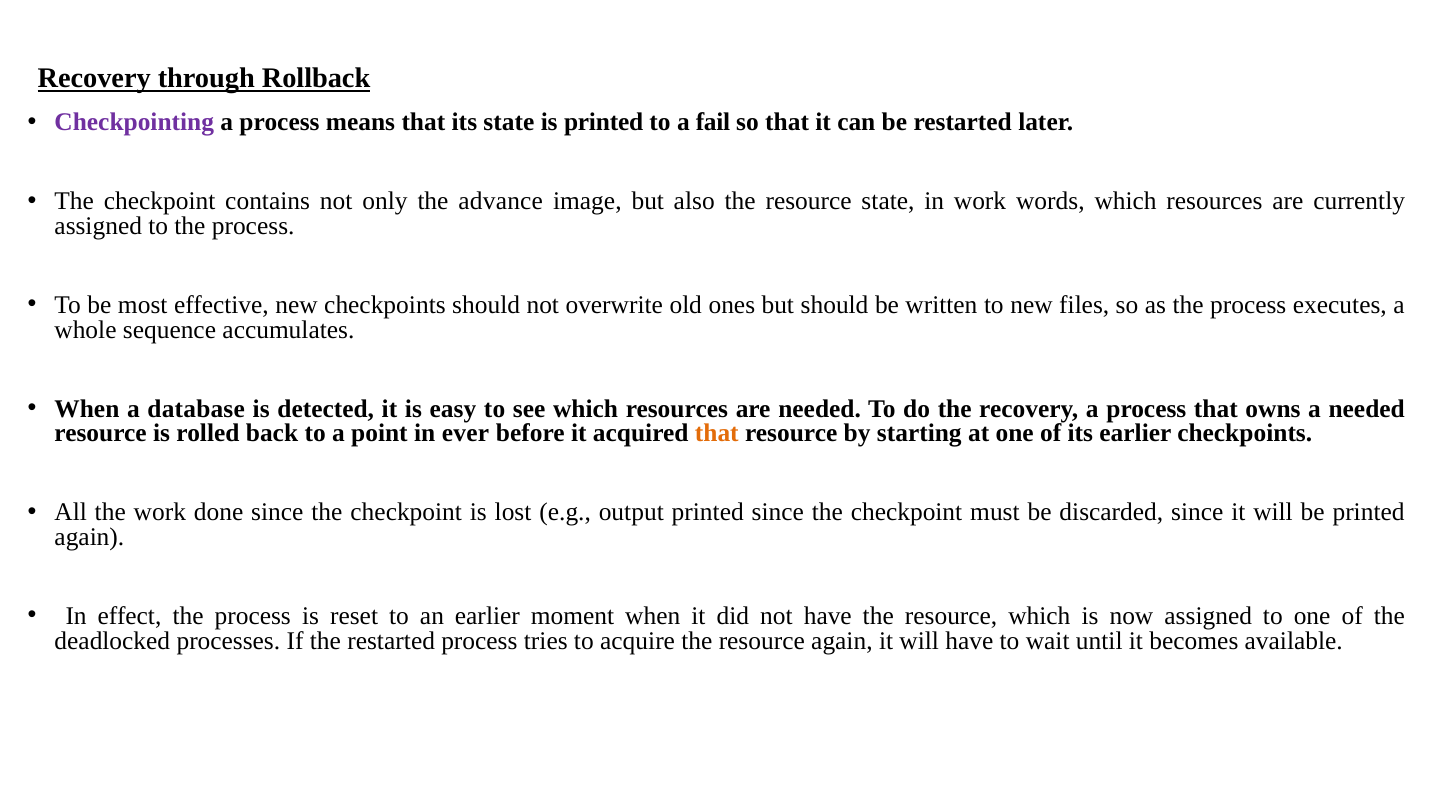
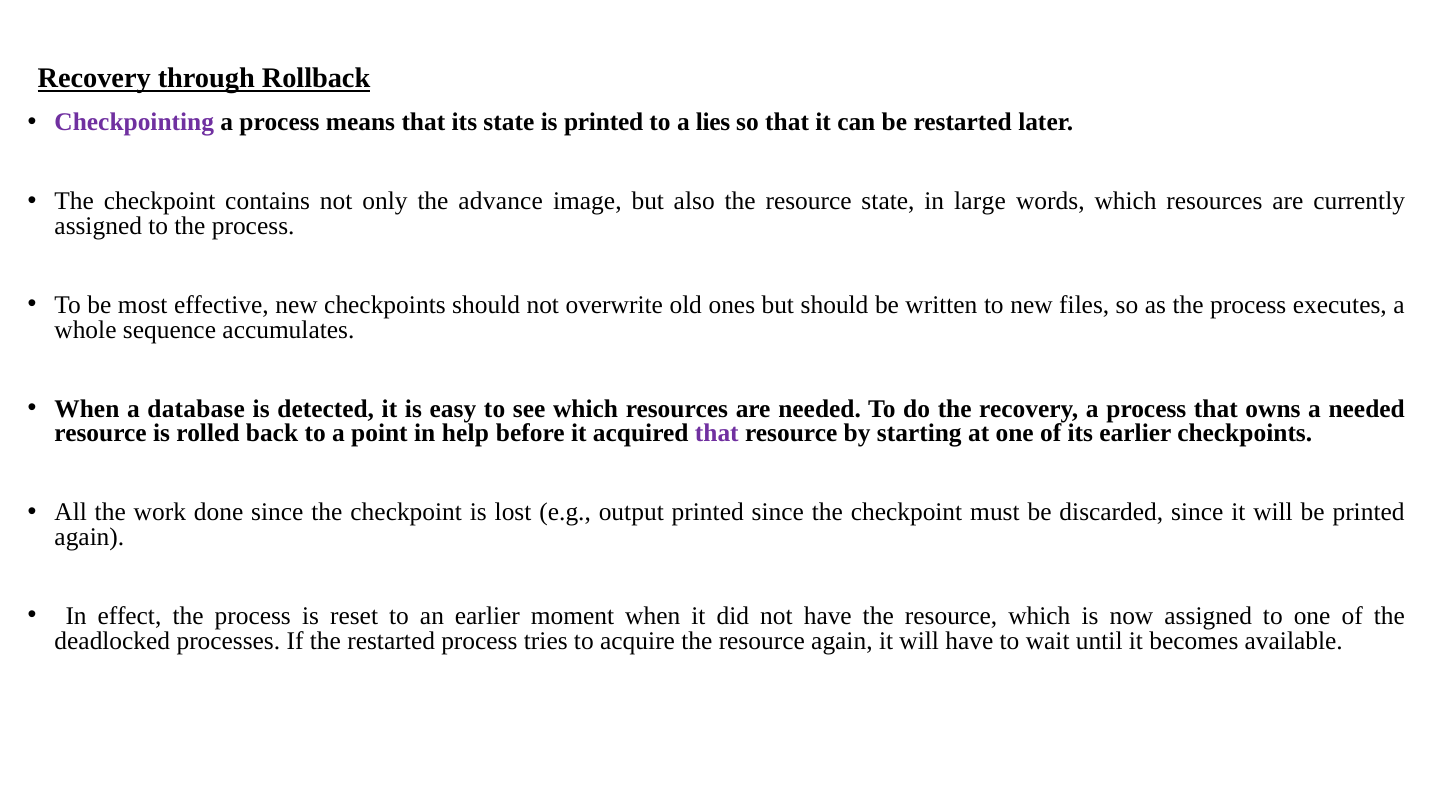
fail: fail -> lies
in work: work -> large
ever: ever -> help
that at (717, 433) colour: orange -> purple
